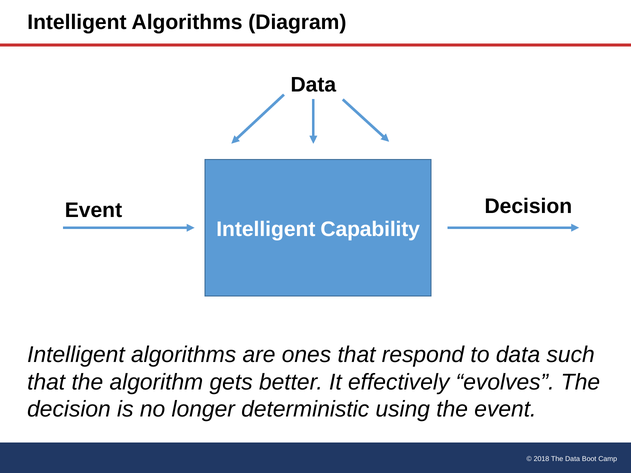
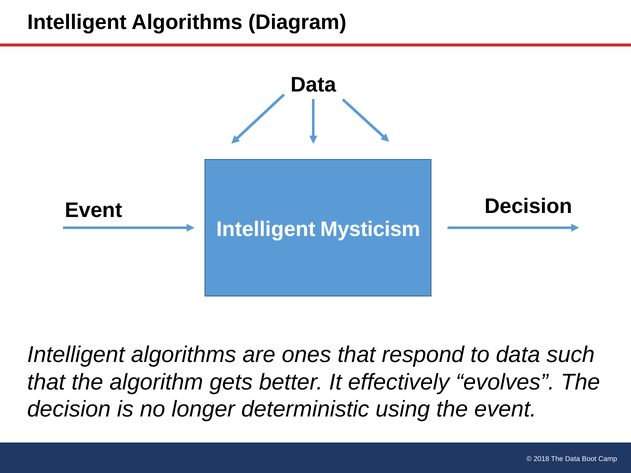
Capability: Capability -> Mysticism
